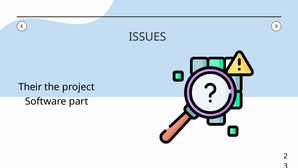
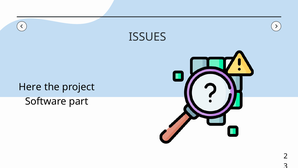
Their: Their -> Here
